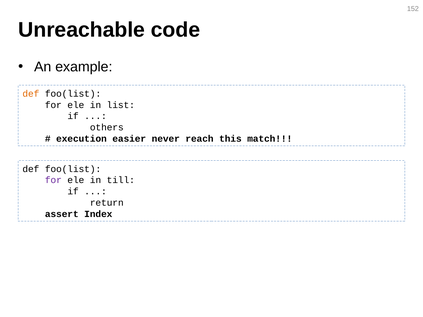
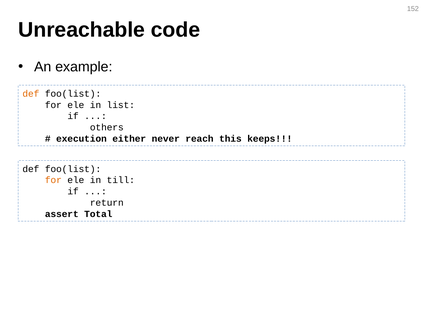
easier: easier -> either
match: match -> keeps
for at (53, 180) colour: purple -> orange
Index: Index -> Total
